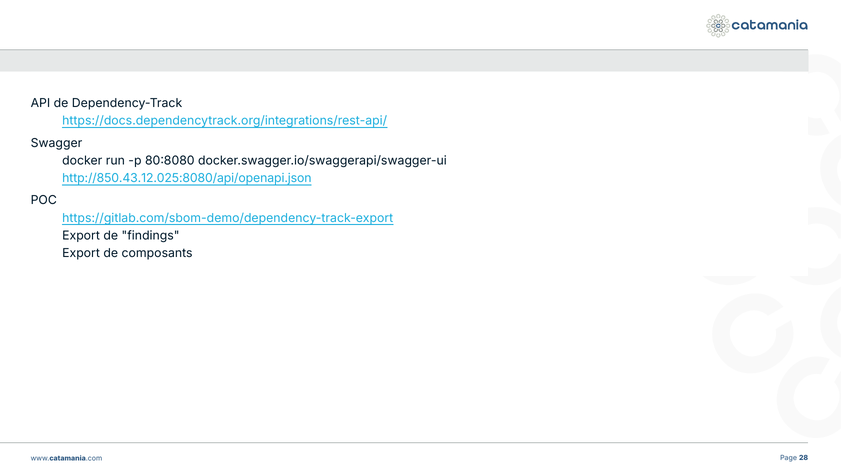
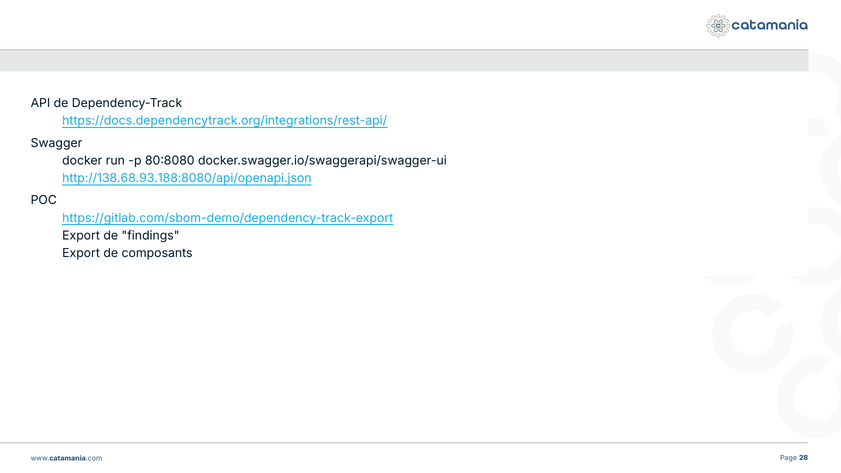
http://850.43.12.025:8080/api/openapi.json: http://850.43.12.025:8080/api/openapi.json -> http://138.68.93.188:8080/api/openapi.json
